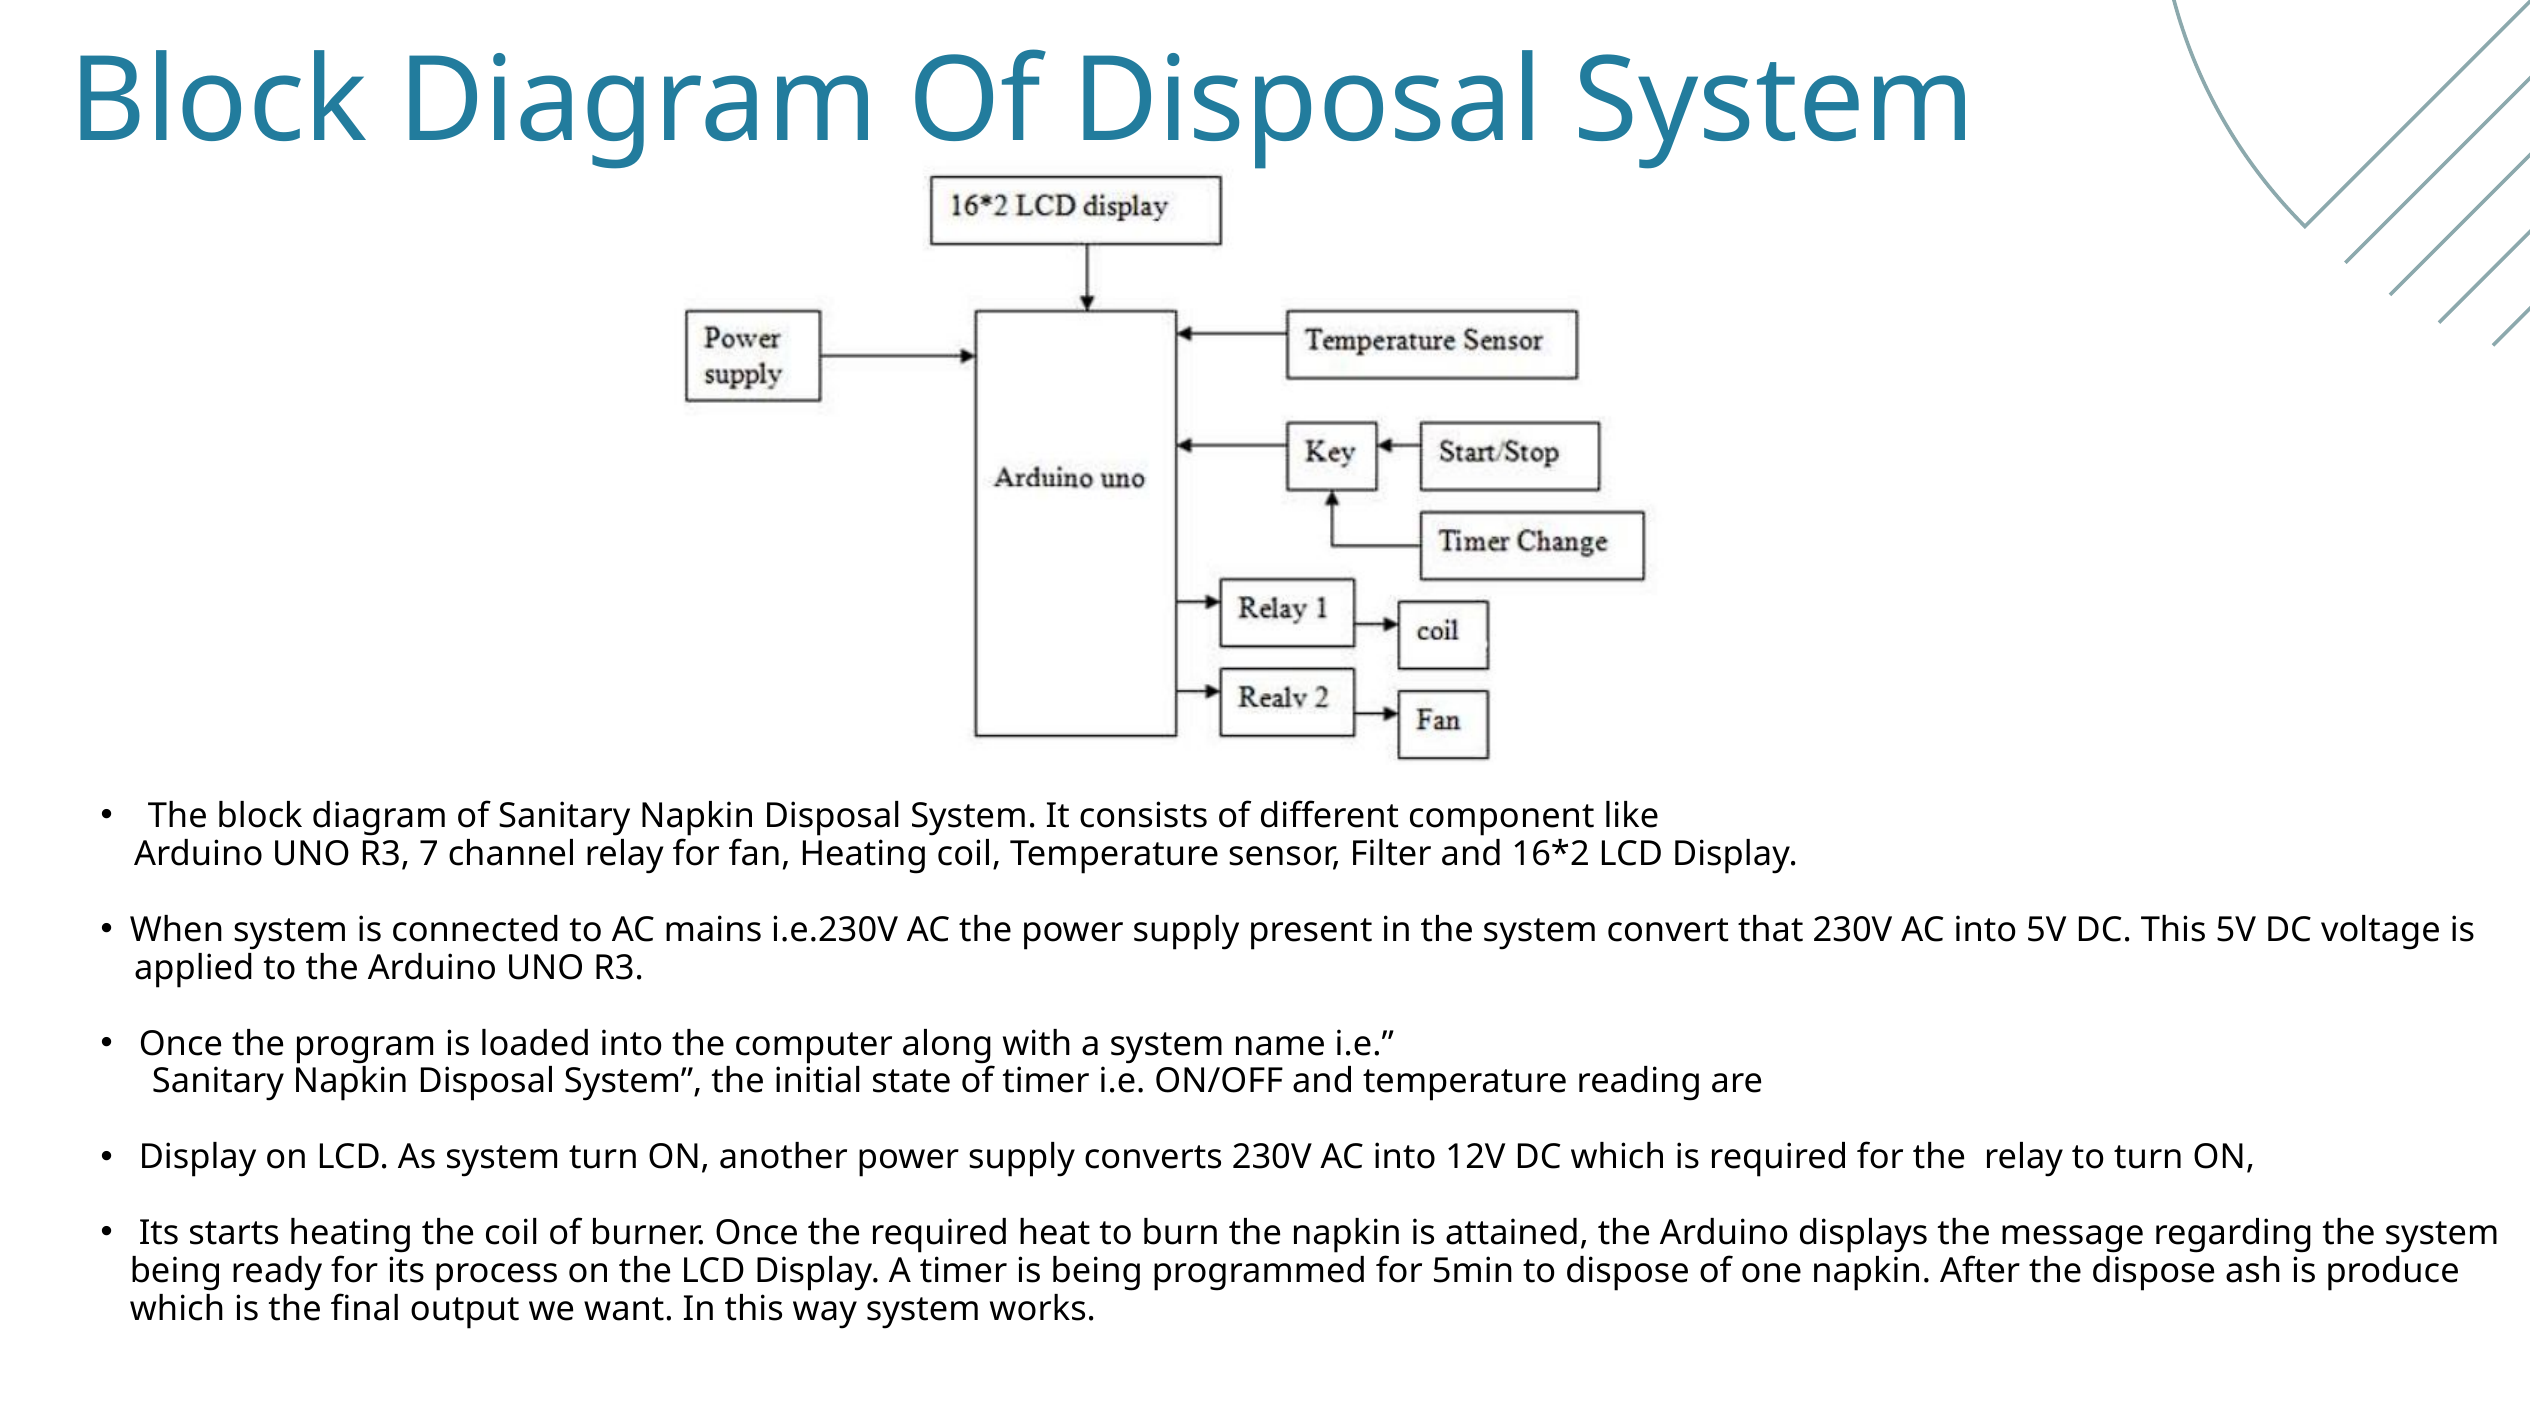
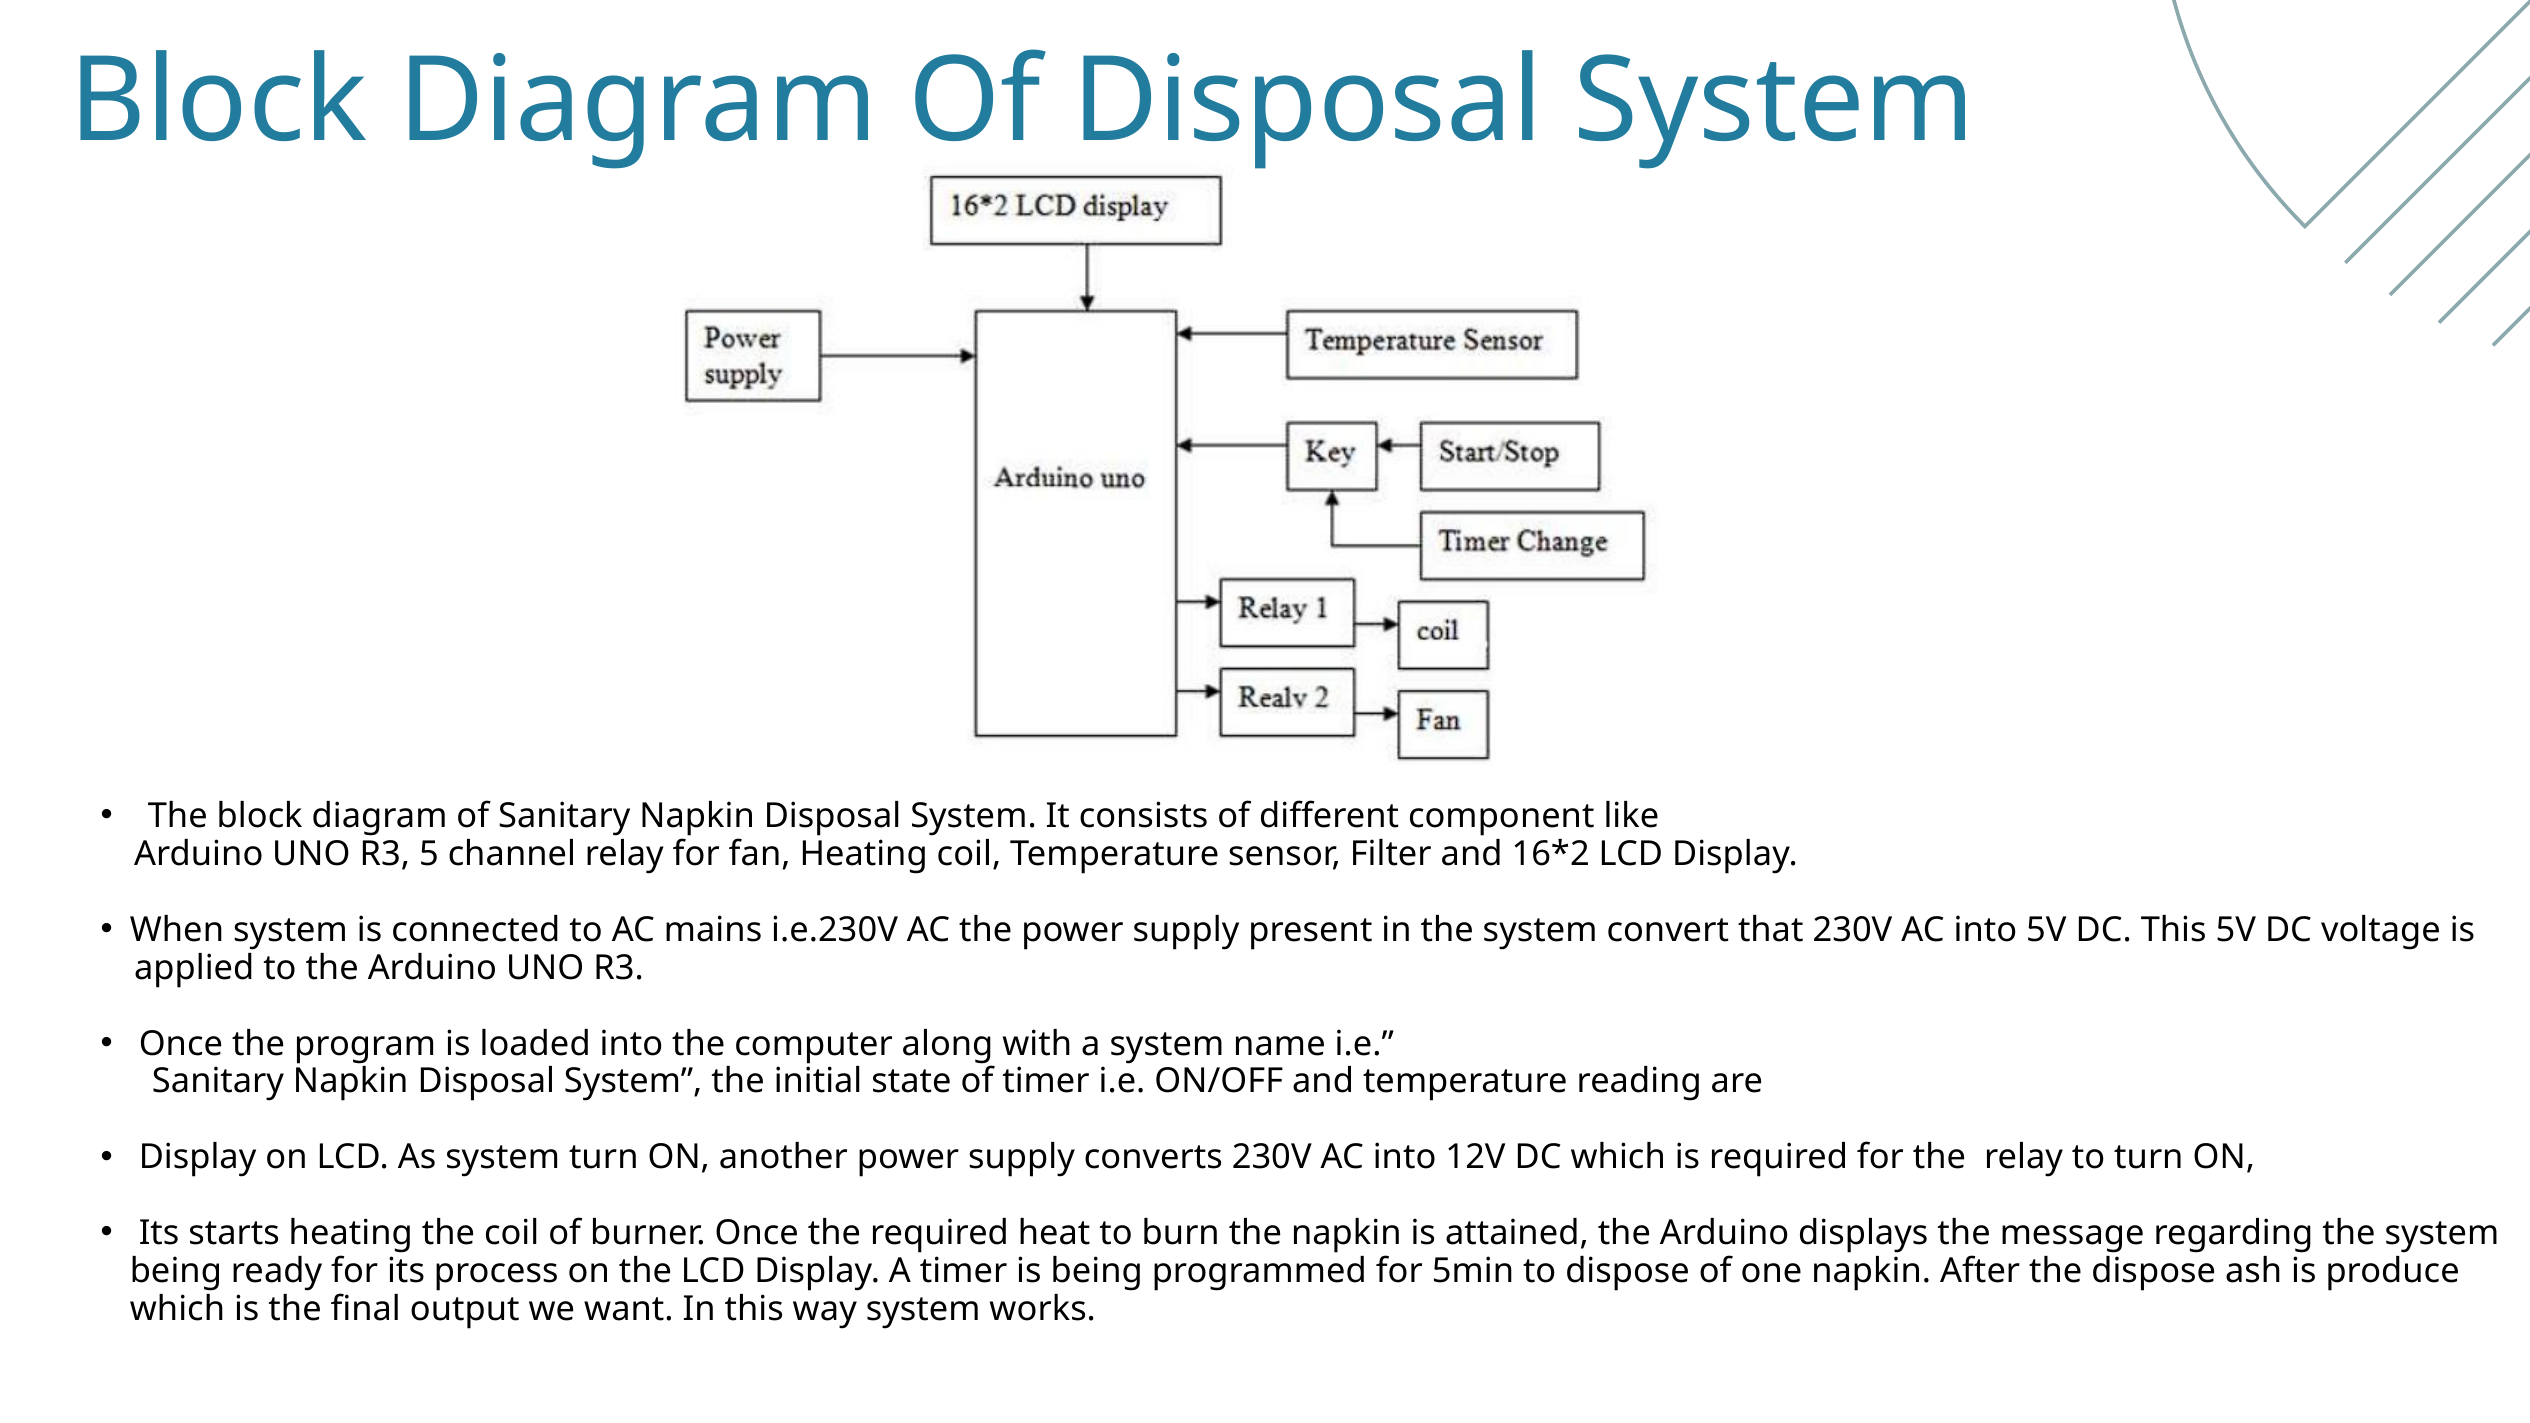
7: 7 -> 5
